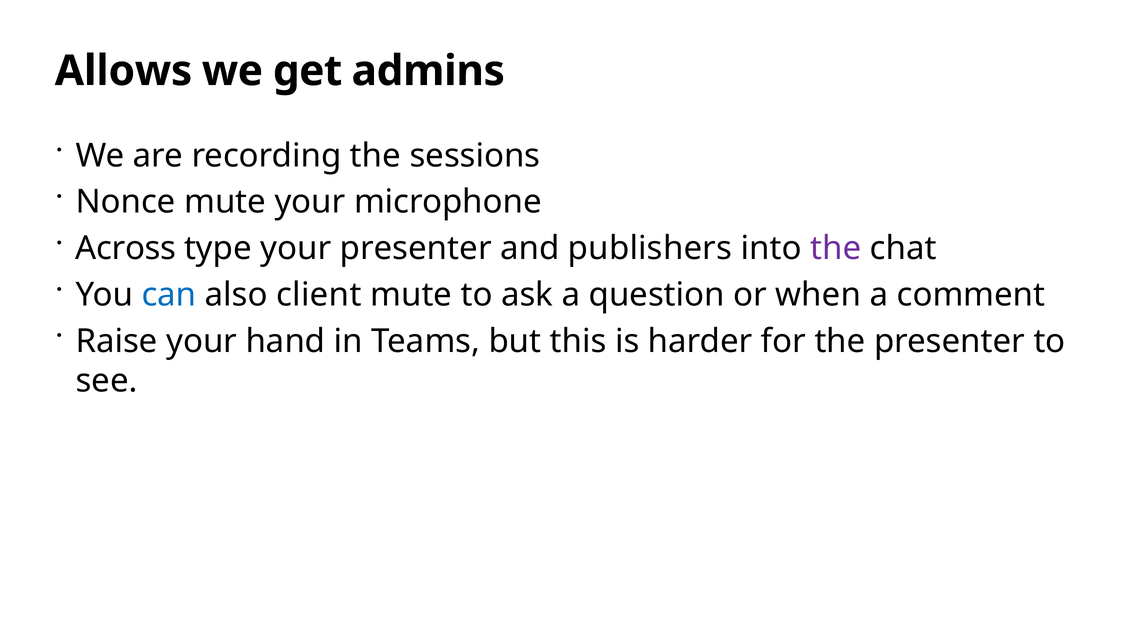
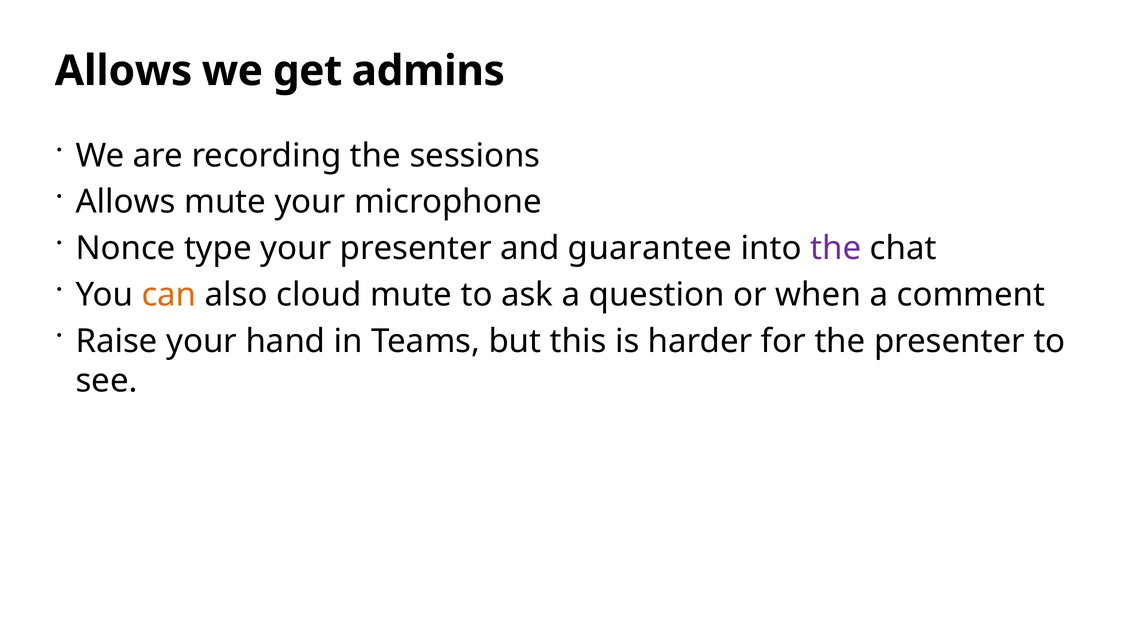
Nonce at (126, 202): Nonce -> Allows
Across: Across -> Nonce
publishers: publishers -> guarantee
can colour: blue -> orange
client: client -> cloud
